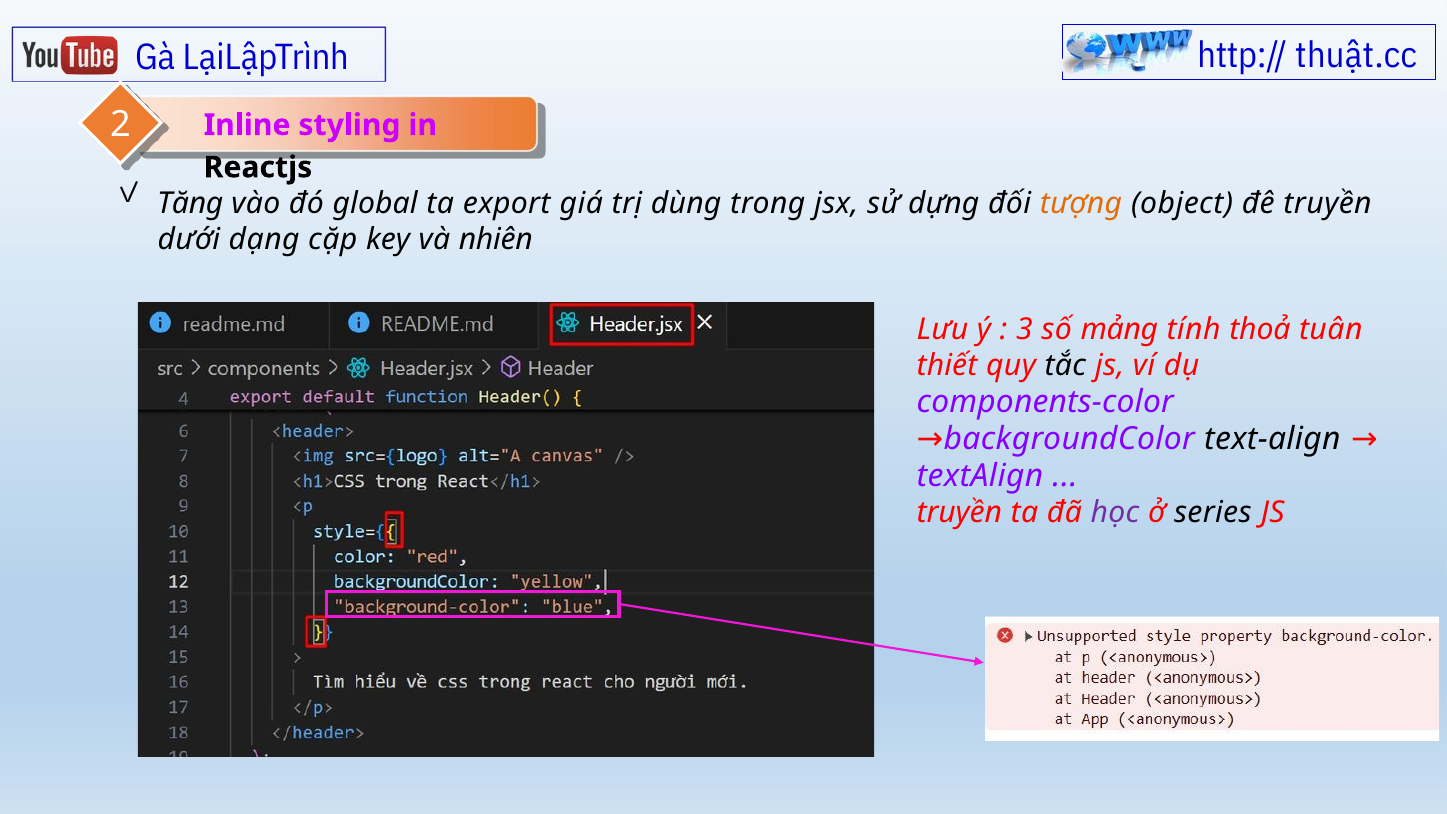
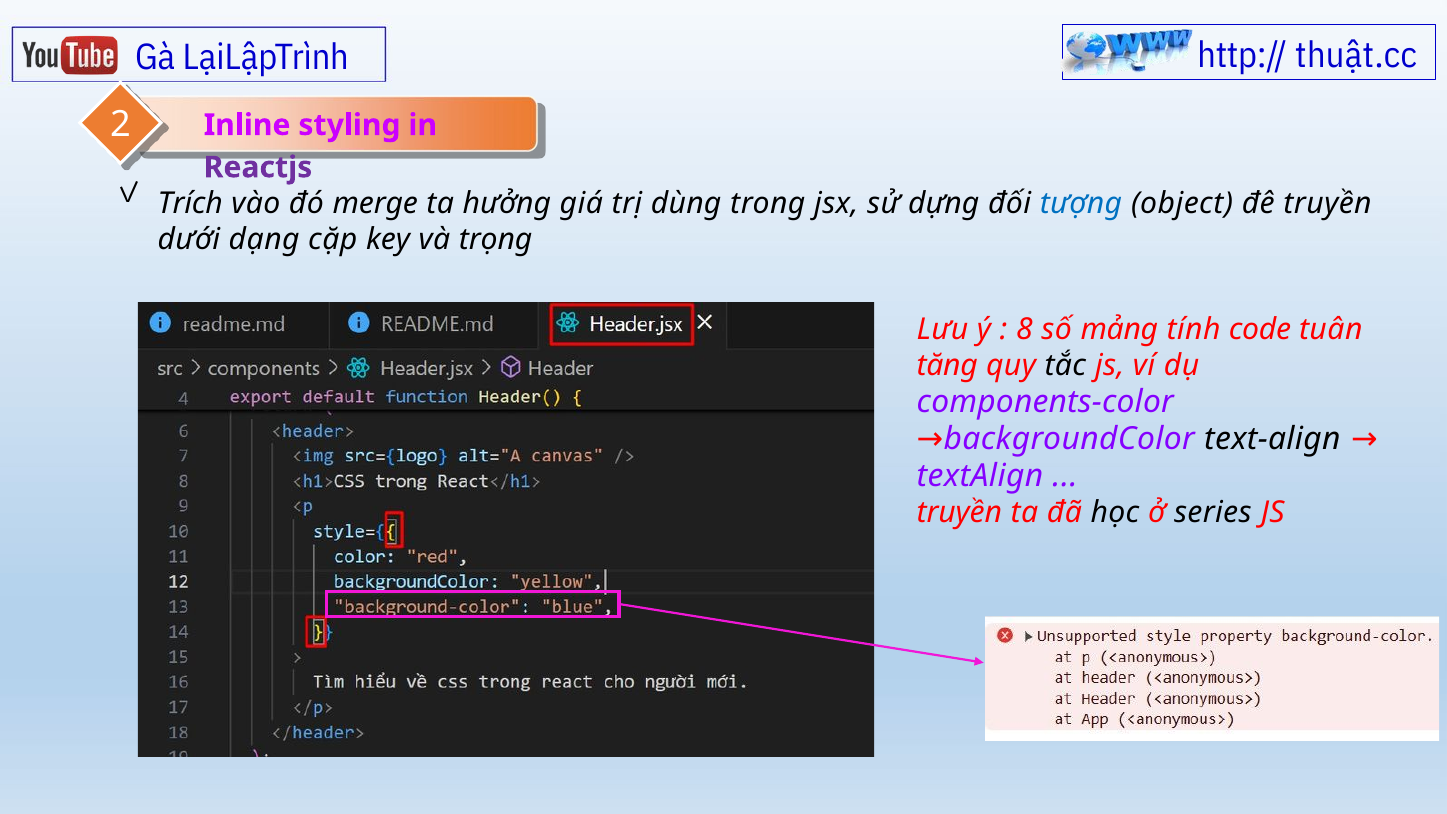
Reactjs colour: black -> purple
Tăng: Tăng -> Trích
global: global -> merge
export: export -> hưởng
tượng colour: orange -> blue
nhiên: nhiên -> trọng
3: 3 -> 8
thoả: thoả -> code
thiết: thiết -> tăng
học colour: purple -> black
